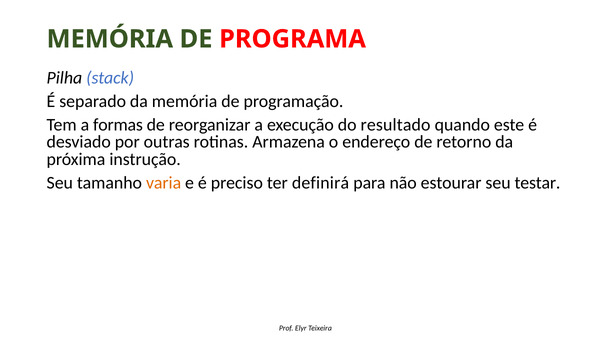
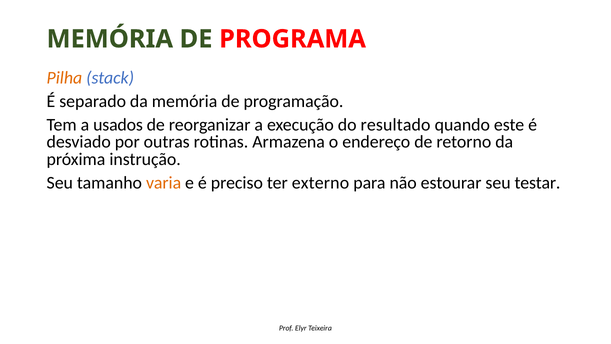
Pilha colour: black -> orange
formas: formas -> usados
definirá: definirá -> externo
